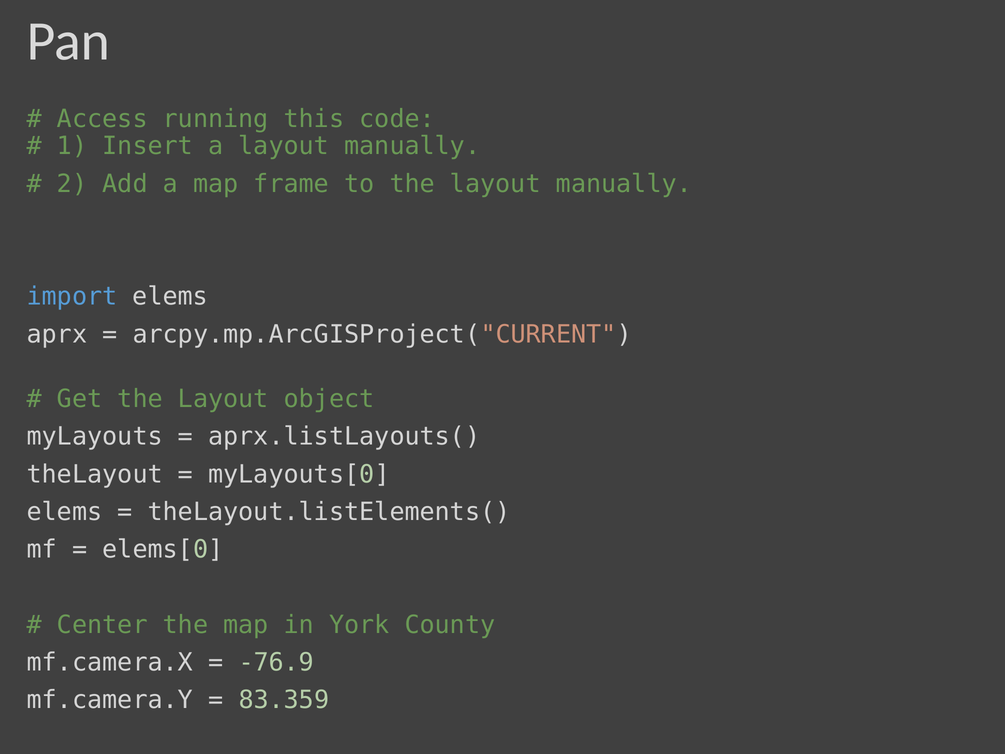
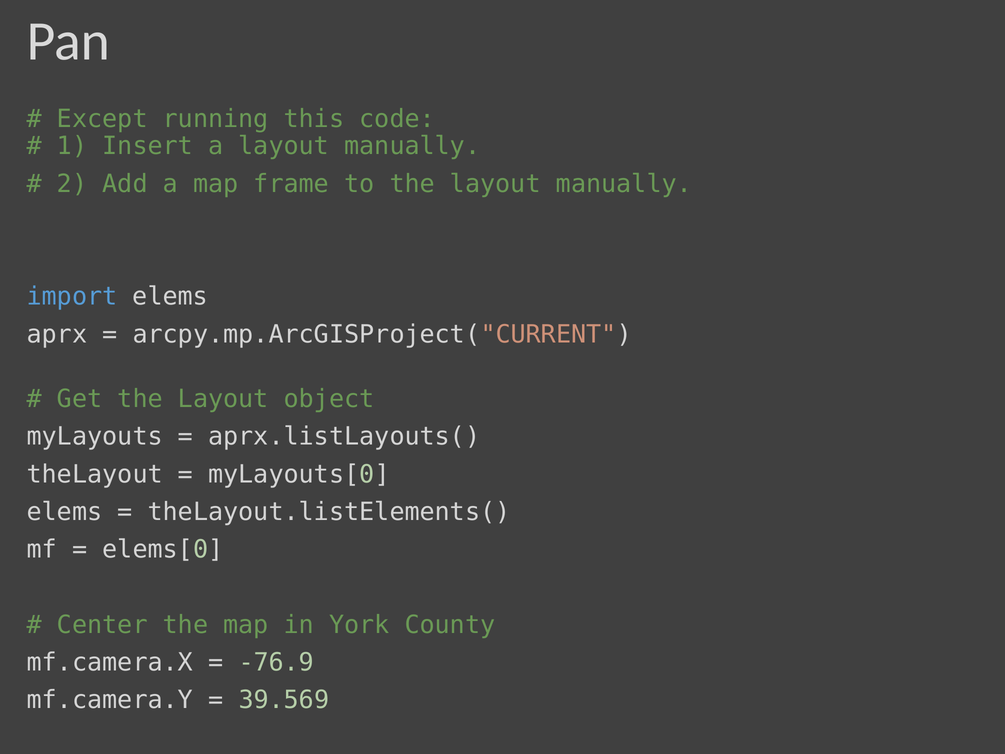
Access: Access -> Except
83.359: 83.359 -> 39.569
